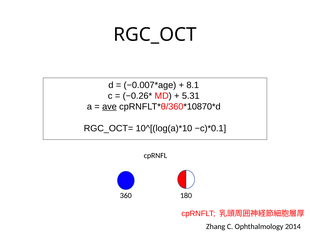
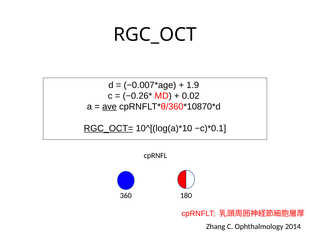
8.1: 8.1 -> 1.9
5.31: 5.31 -> 0.02
RGC_OCT= underline: none -> present
